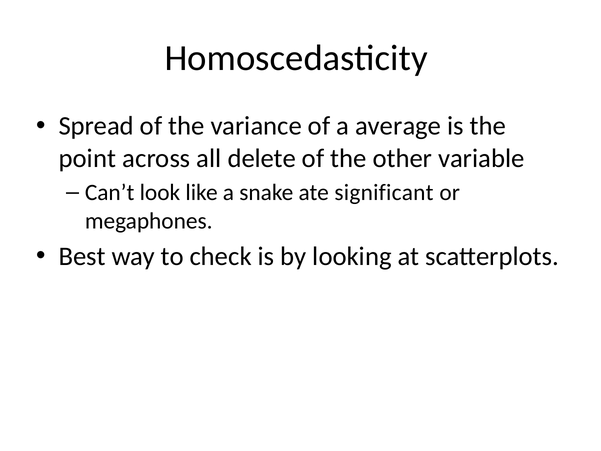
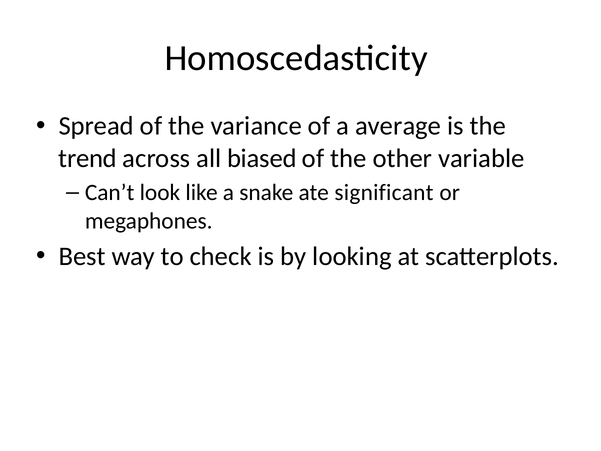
point: point -> trend
delete: delete -> biased
